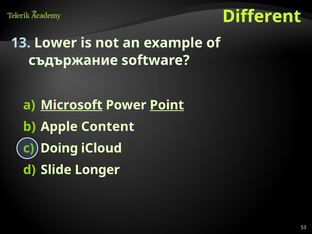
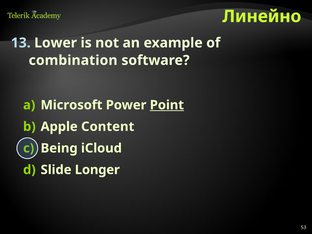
Different: Different -> Линейно
съдържание: съдържание -> combination
Microsoft underline: present -> none
Doing: Doing -> Being
